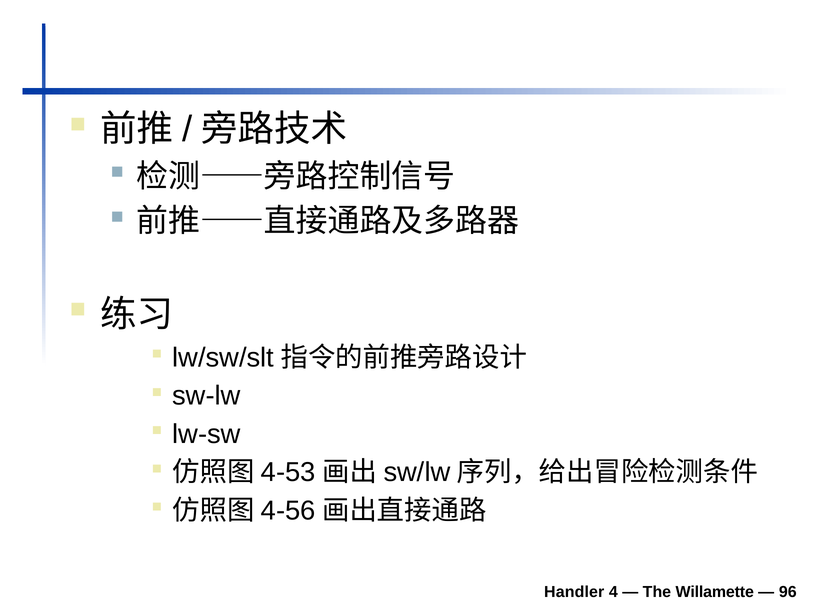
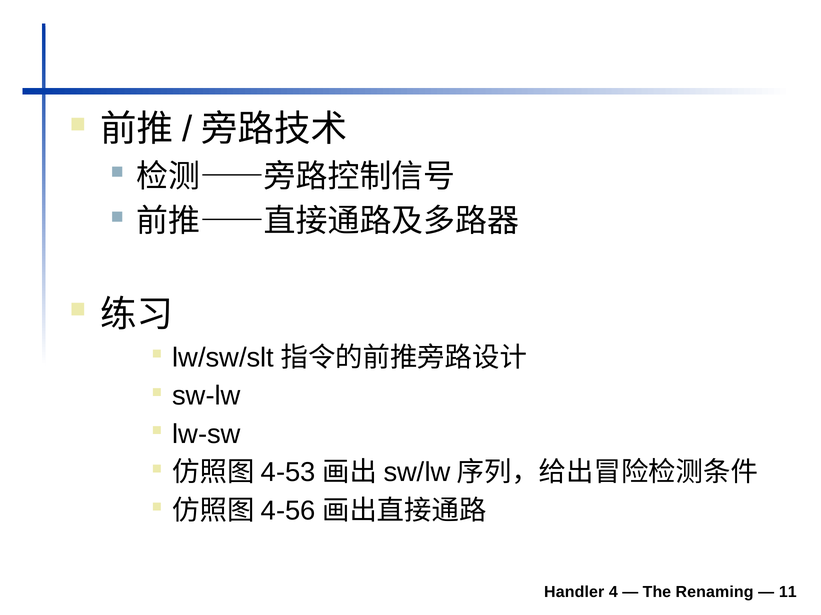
Willamette: Willamette -> Renaming
96: 96 -> 11
